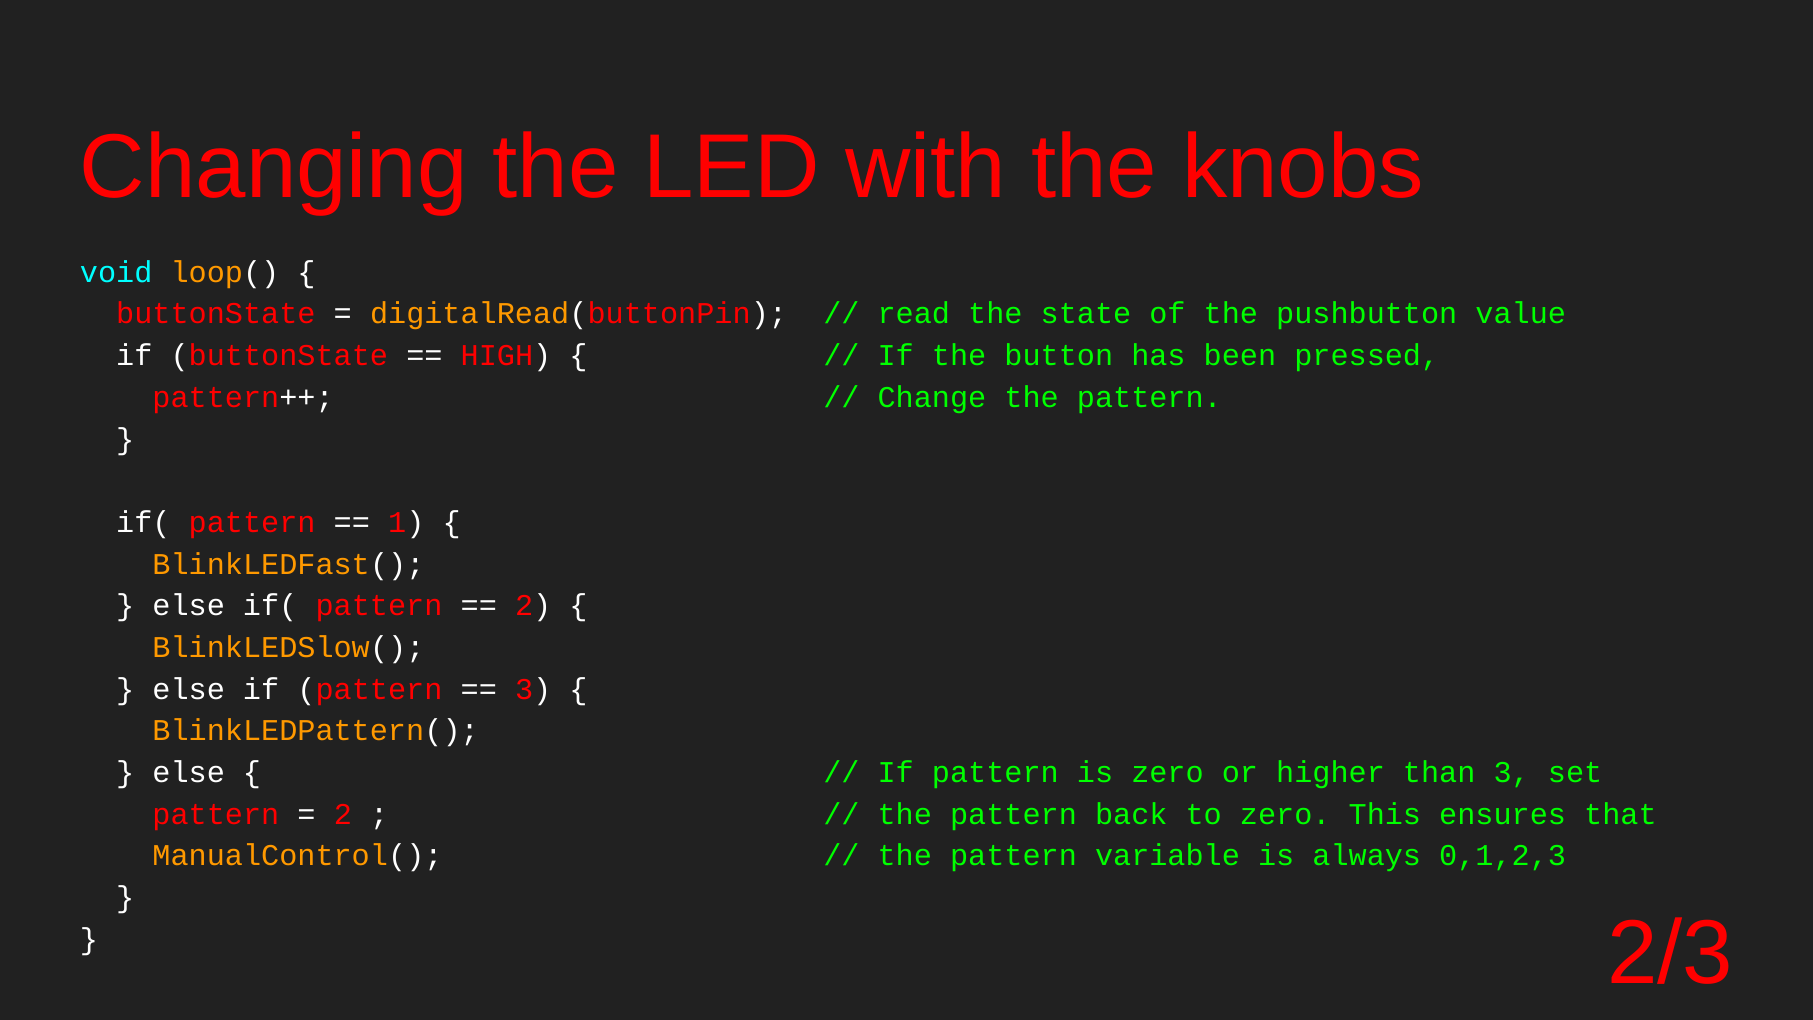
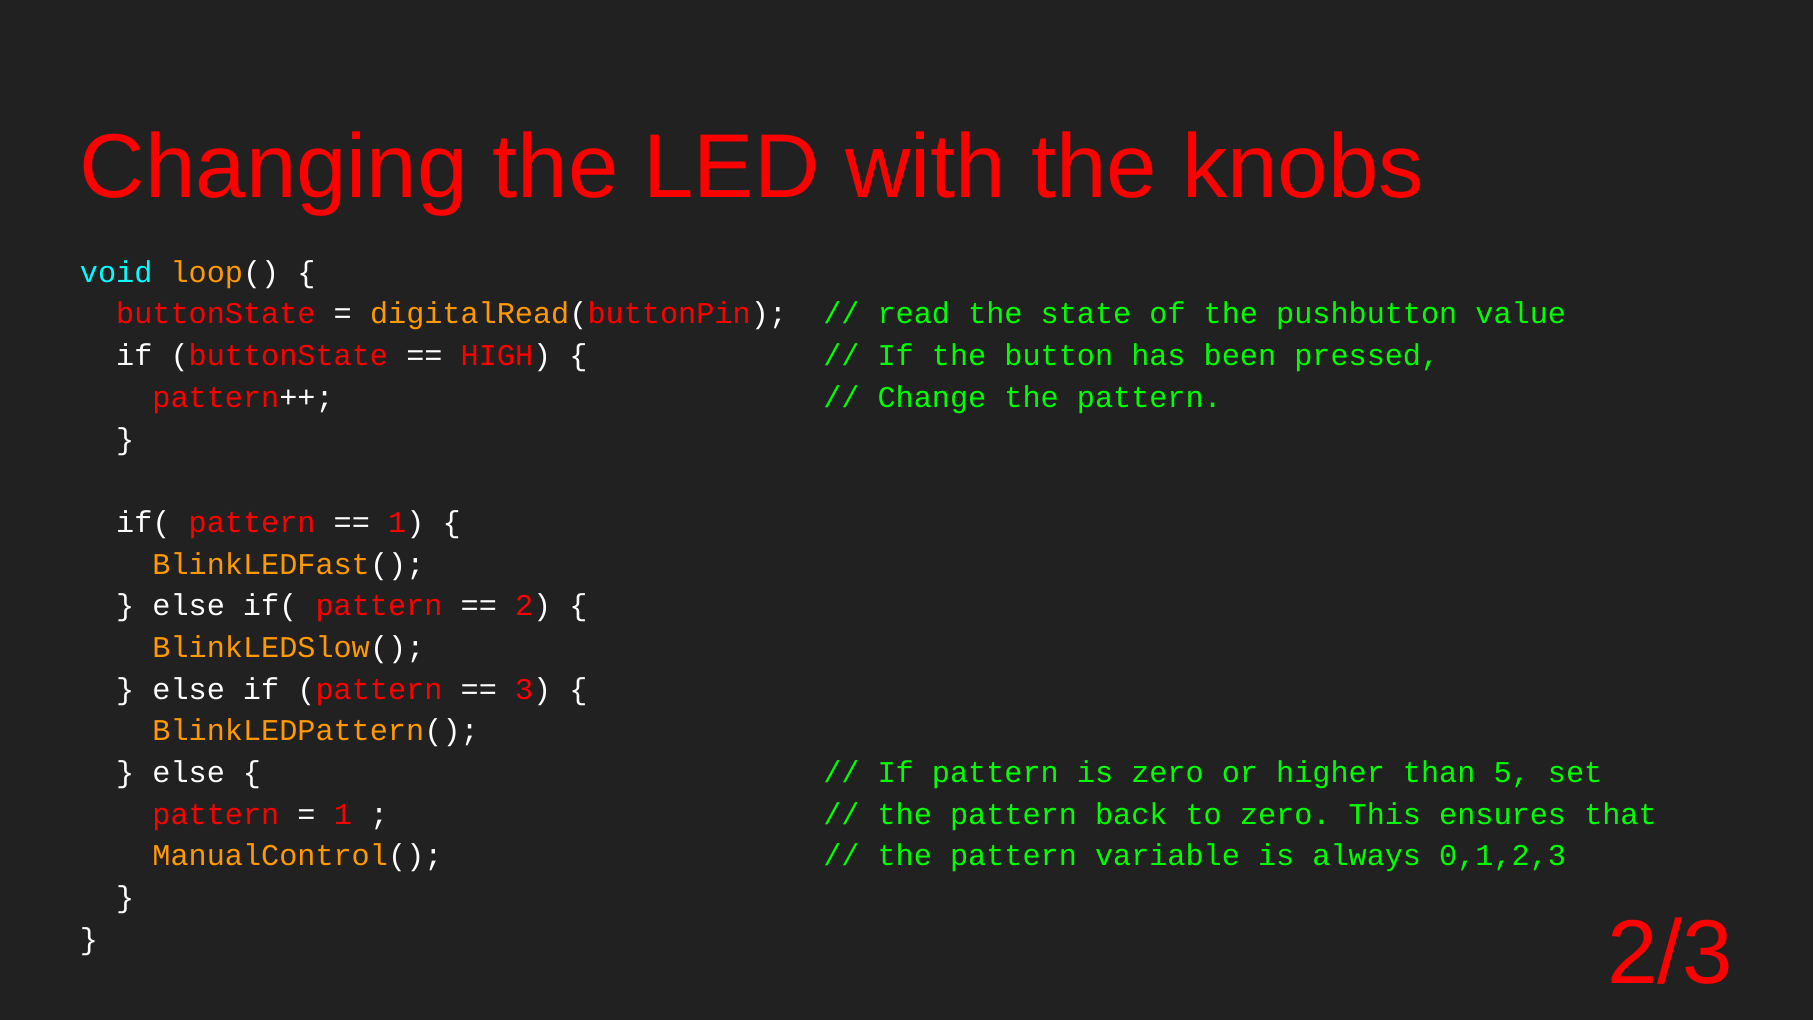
than 3: 3 -> 5
2 at (343, 814): 2 -> 1
